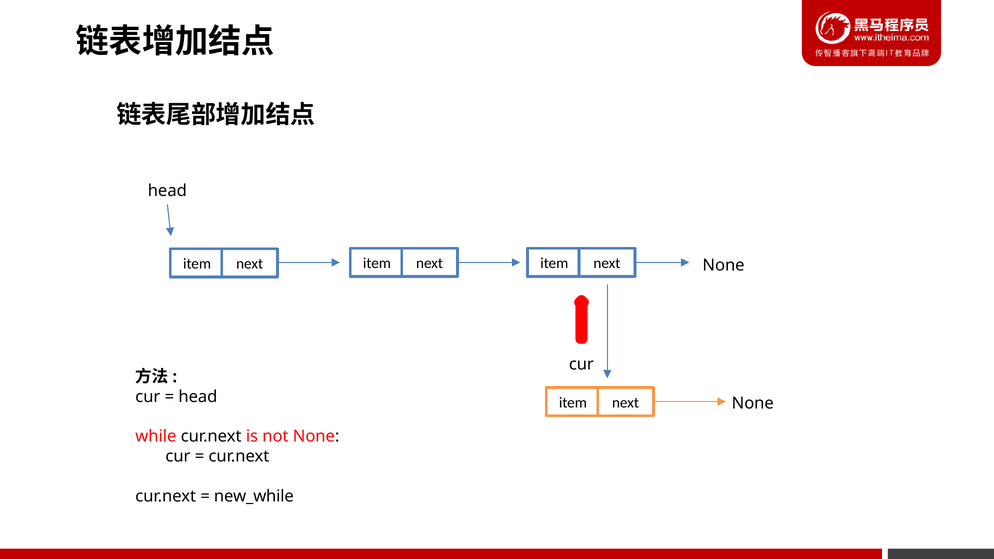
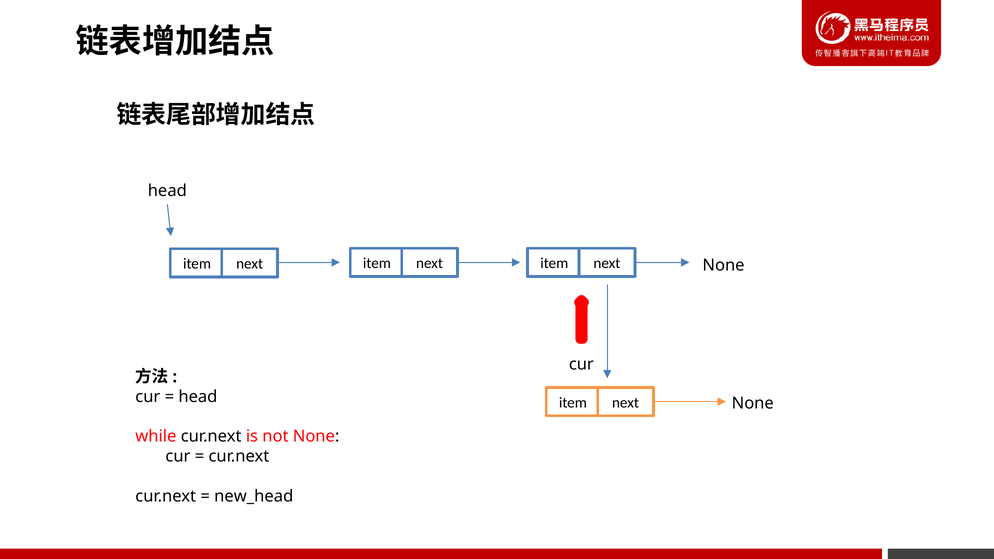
new_while: new_while -> new_head
